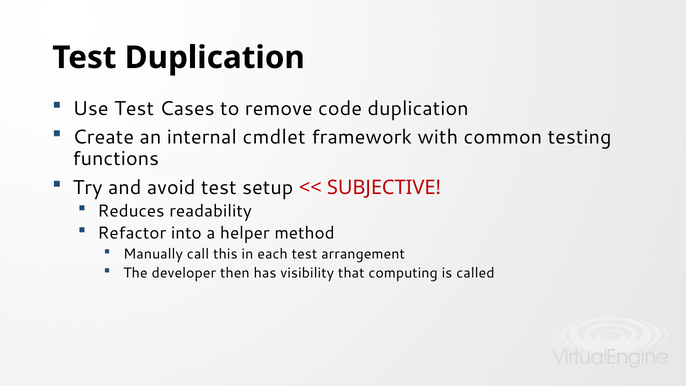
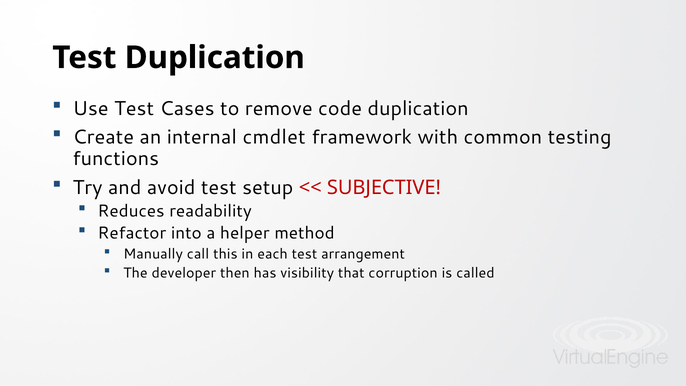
computing: computing -> corruption
